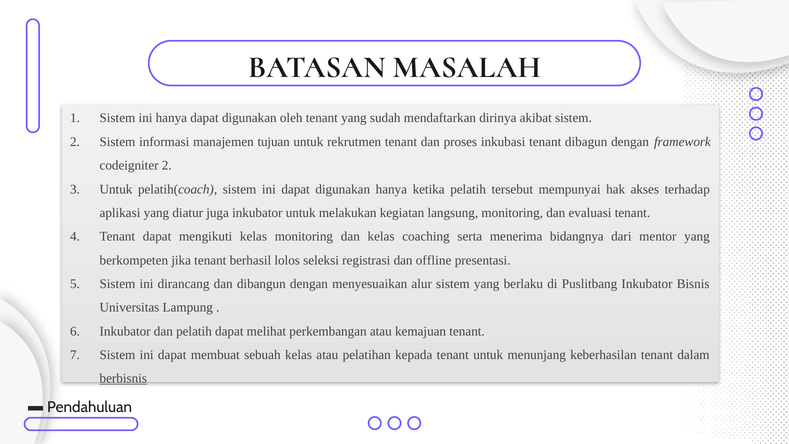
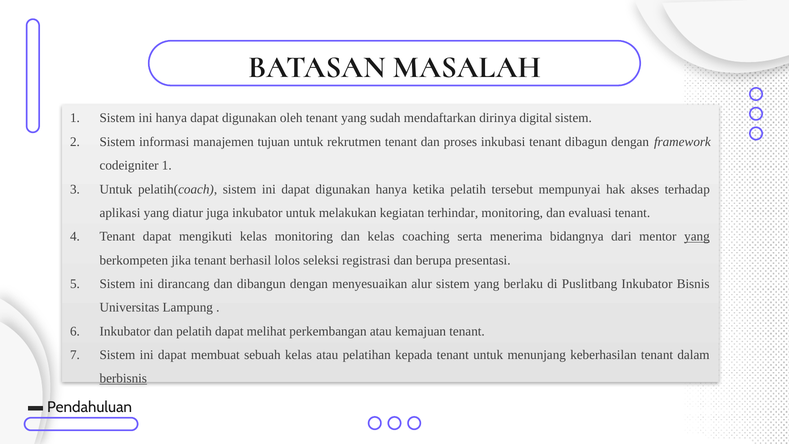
akibat: akibat -> digital
codeigniter 2: 2 -> 1
langsung: langsung -> terhindar
yang at (697, 236) underline: none -> present
offline: offline -> berupa
